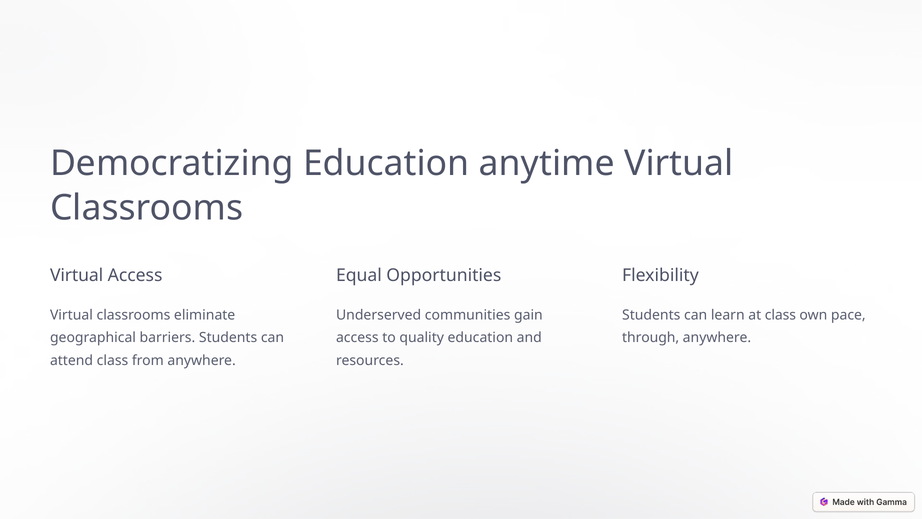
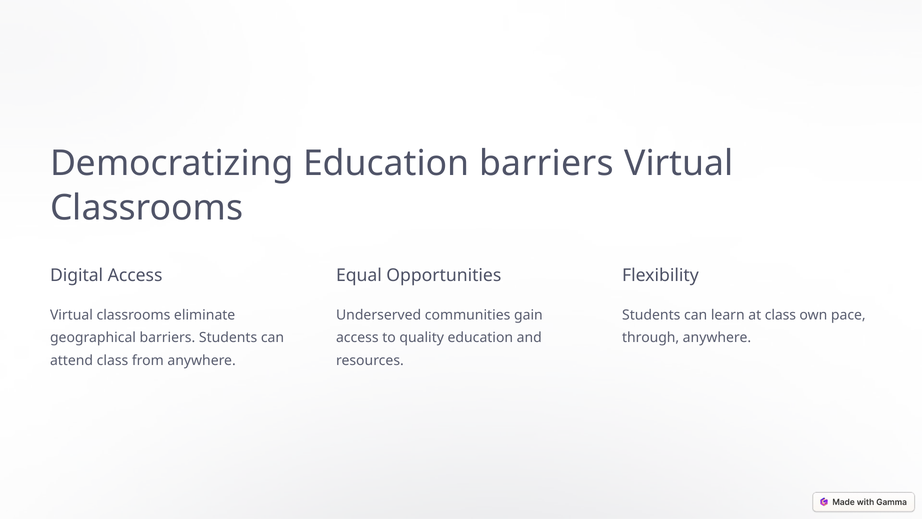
Education anytime: anytime -> barriers
Virtual at (77, 275): Virtual -> Digital
